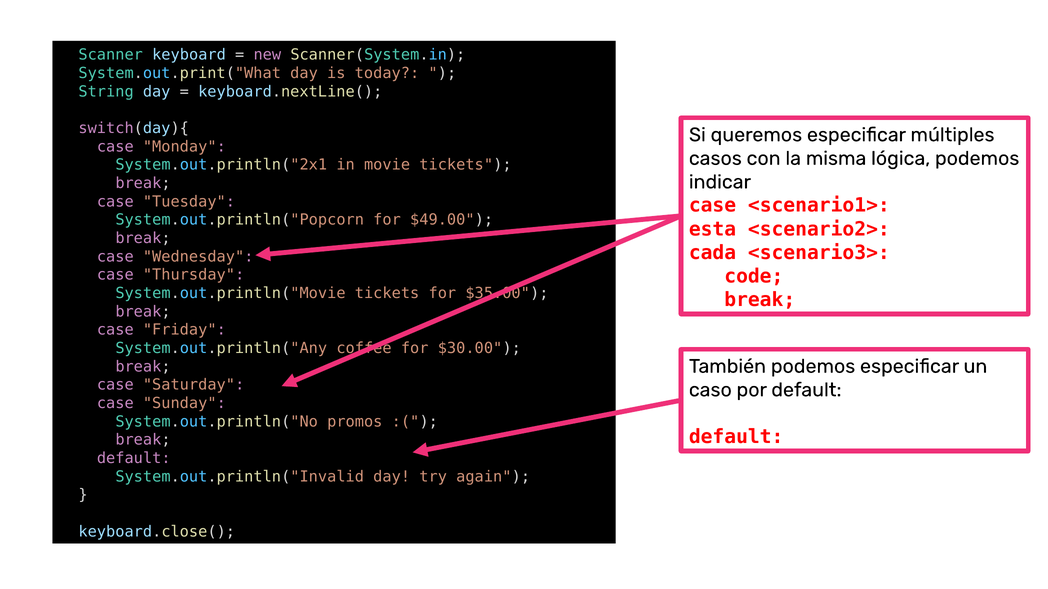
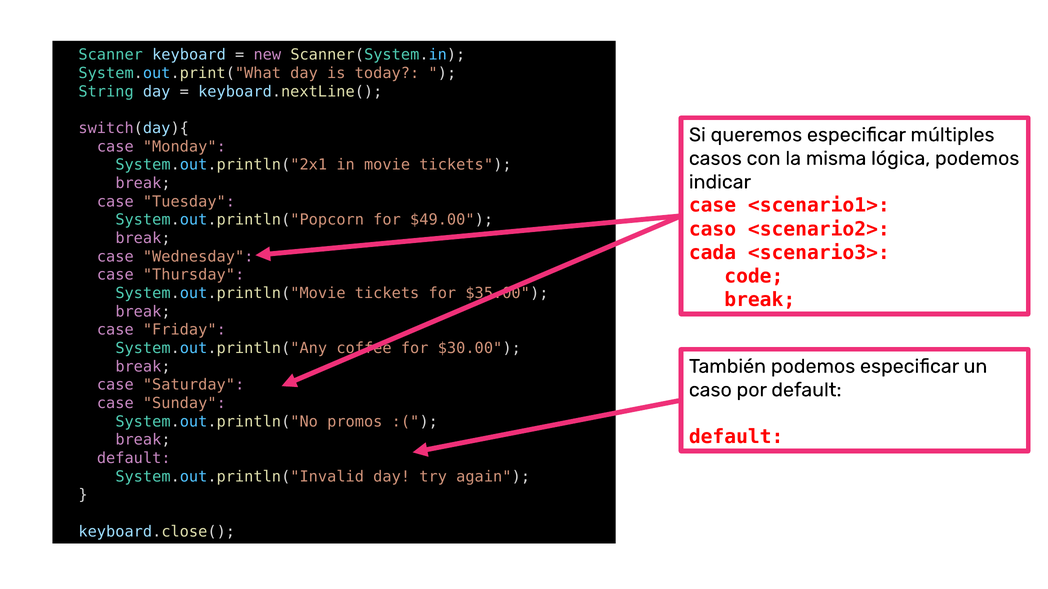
esta at (713, 229): esta -> caso
